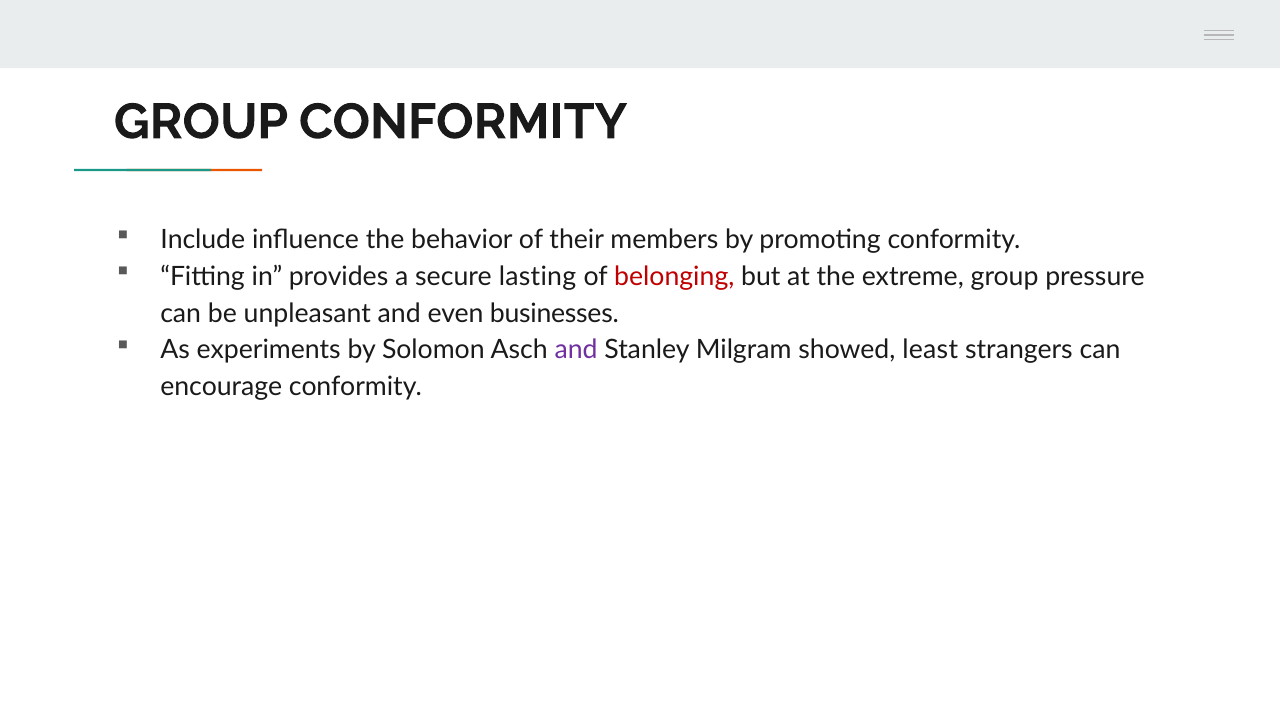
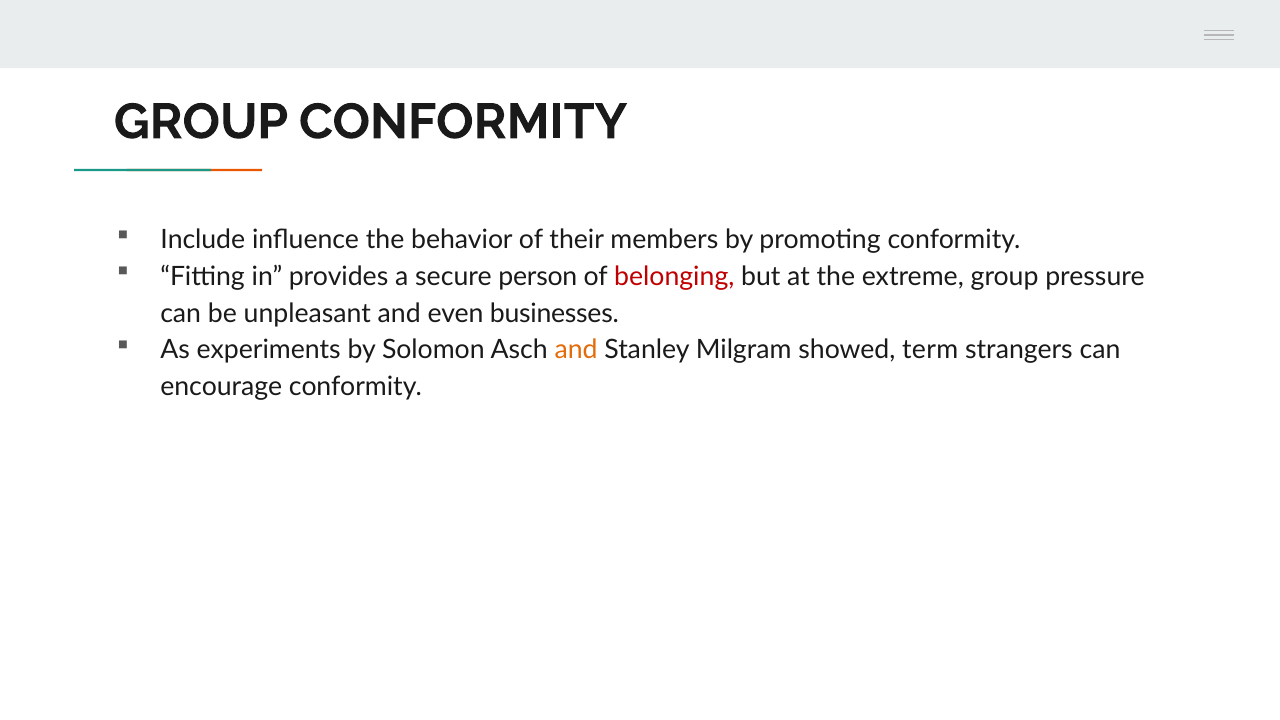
lasting: lasting -> person
and at (576, 350) colour: purple -> orange
least: least -> term
